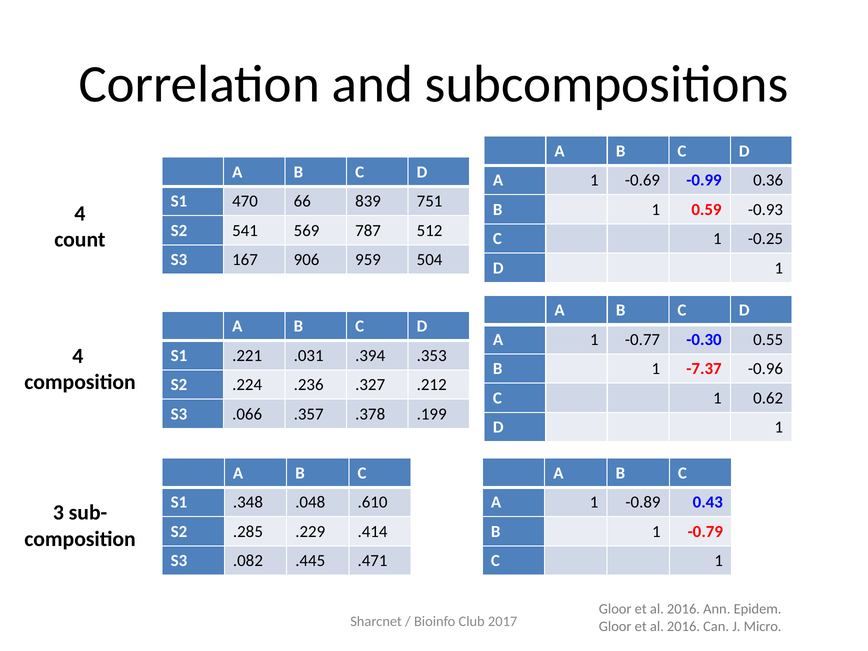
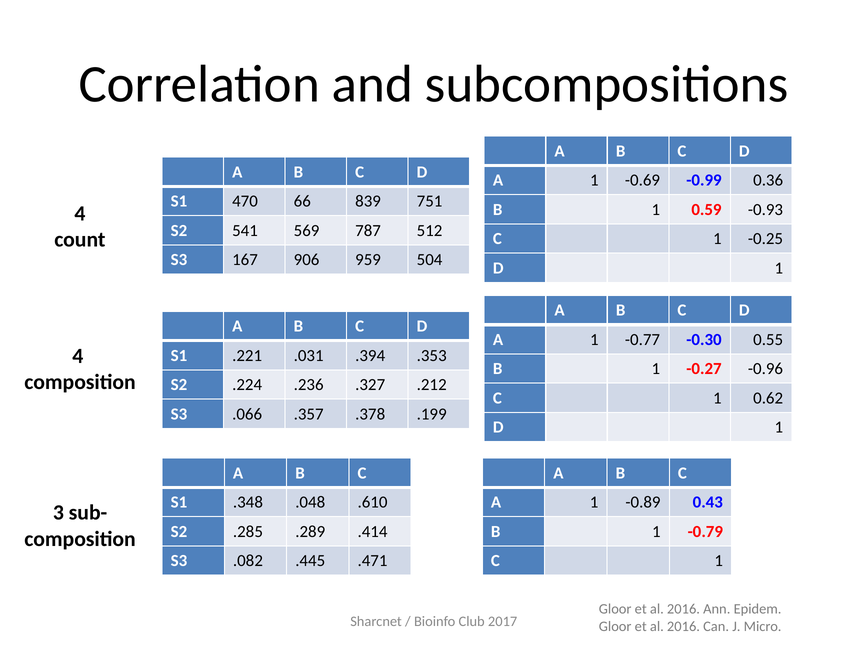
-7.37: -7.37 -> -0.27
.229: .229 -> .289
